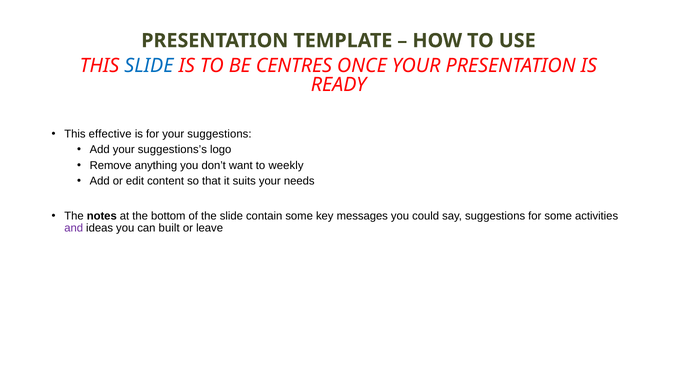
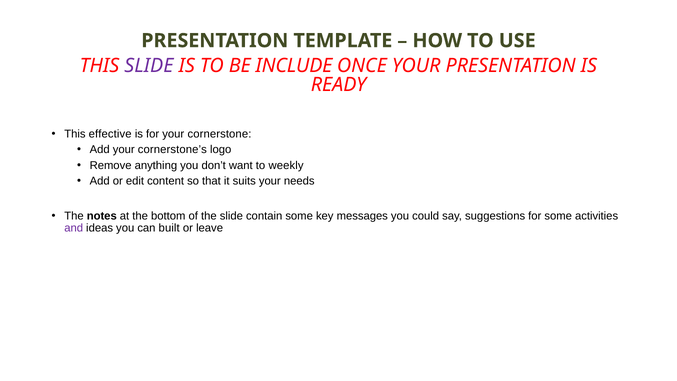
SLIDE at (149, 66) colour: blue -> purple
CENTRES: CENTRES -> INCLUDE
your suggestions: suggestions -> cornerstone
suggestions’s: suggestions’s -> cornerstone’s
